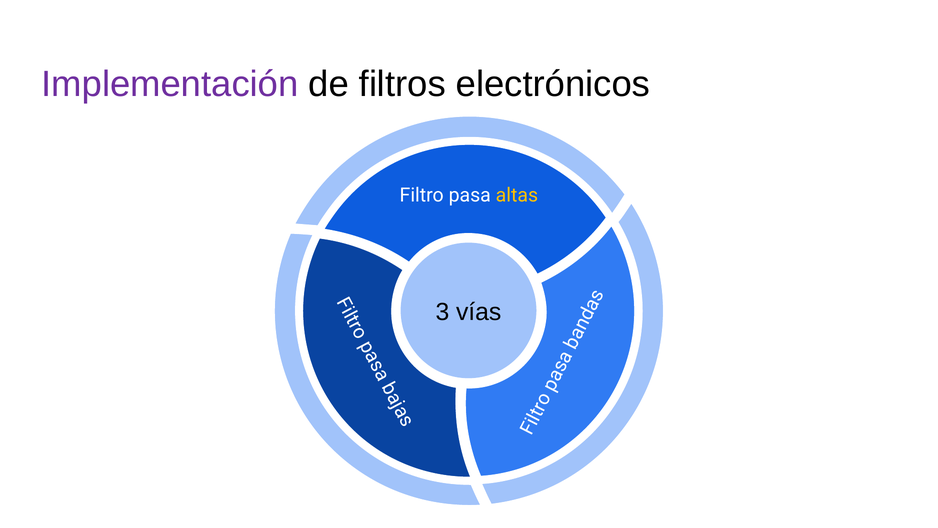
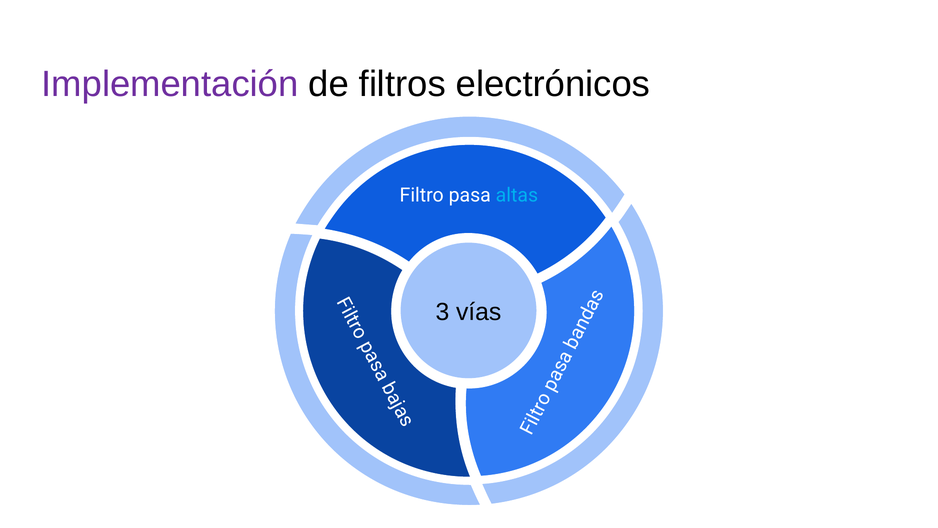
altas colour: yellow -> light blue
